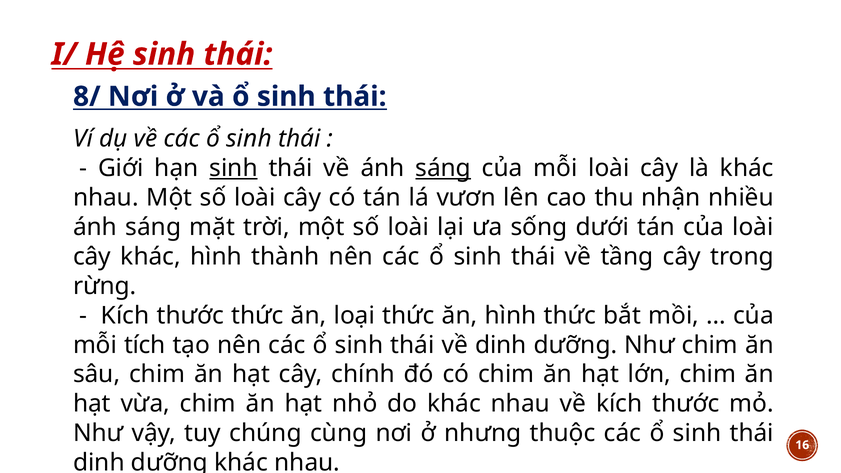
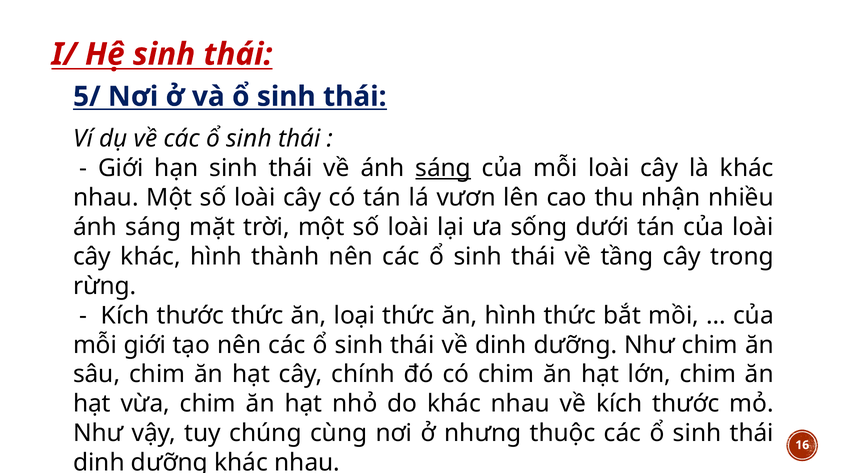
8/: 8/ -> 5/
sinh at (233, 168) underline: present -> none
mỗi tích: tích -> giới
